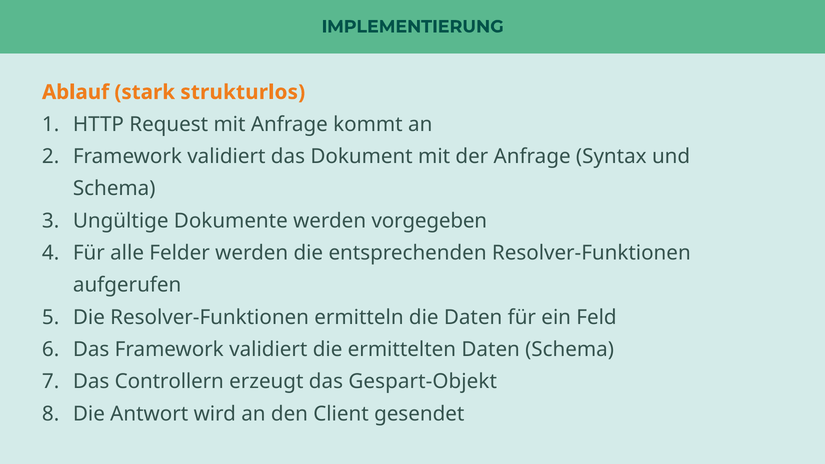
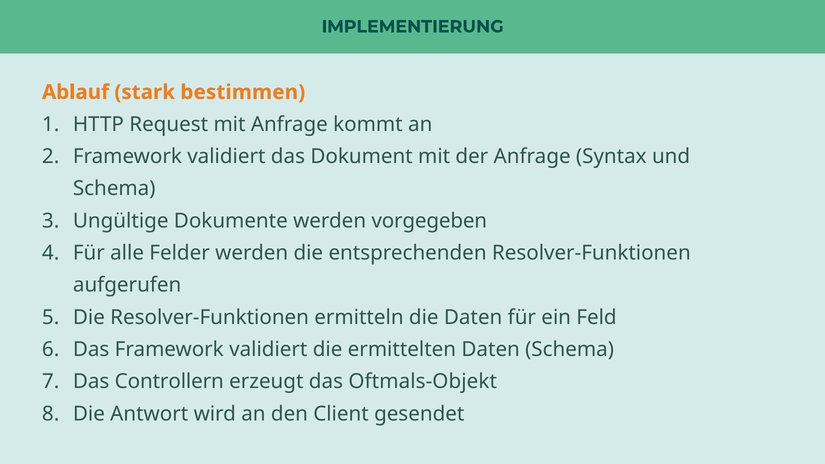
strukturlos: strukturlos -> bestimmen
Gespart-Objekt: Gespart-Objekt -> Oftmals-Objekt
